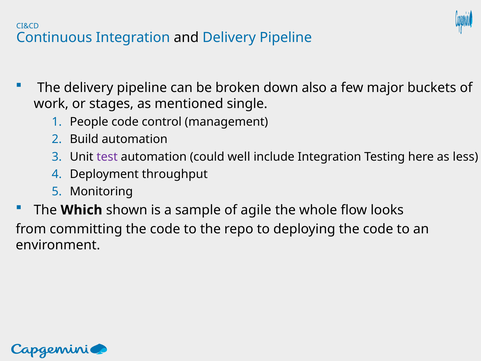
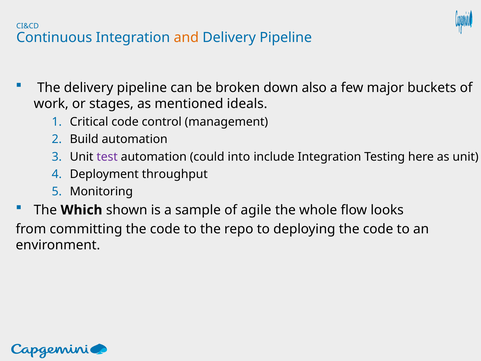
and colour: black -> orange
single: single -> ideals
People: People -> Critical
well: well -> into
as less: less -> unit
